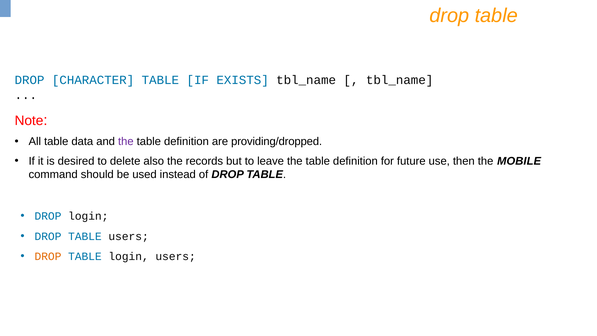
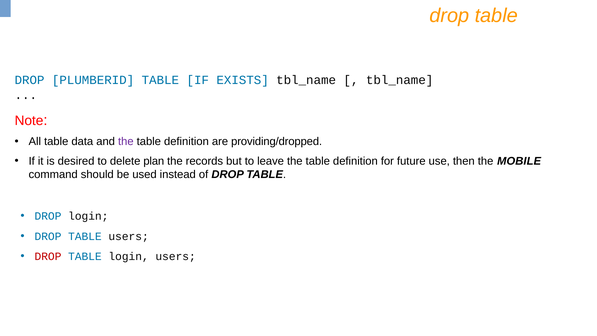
CHARACTER: CHARACTER -> PLUMBERID
also: also -> plan
DROP at (48, 256) colour: orange -> red
